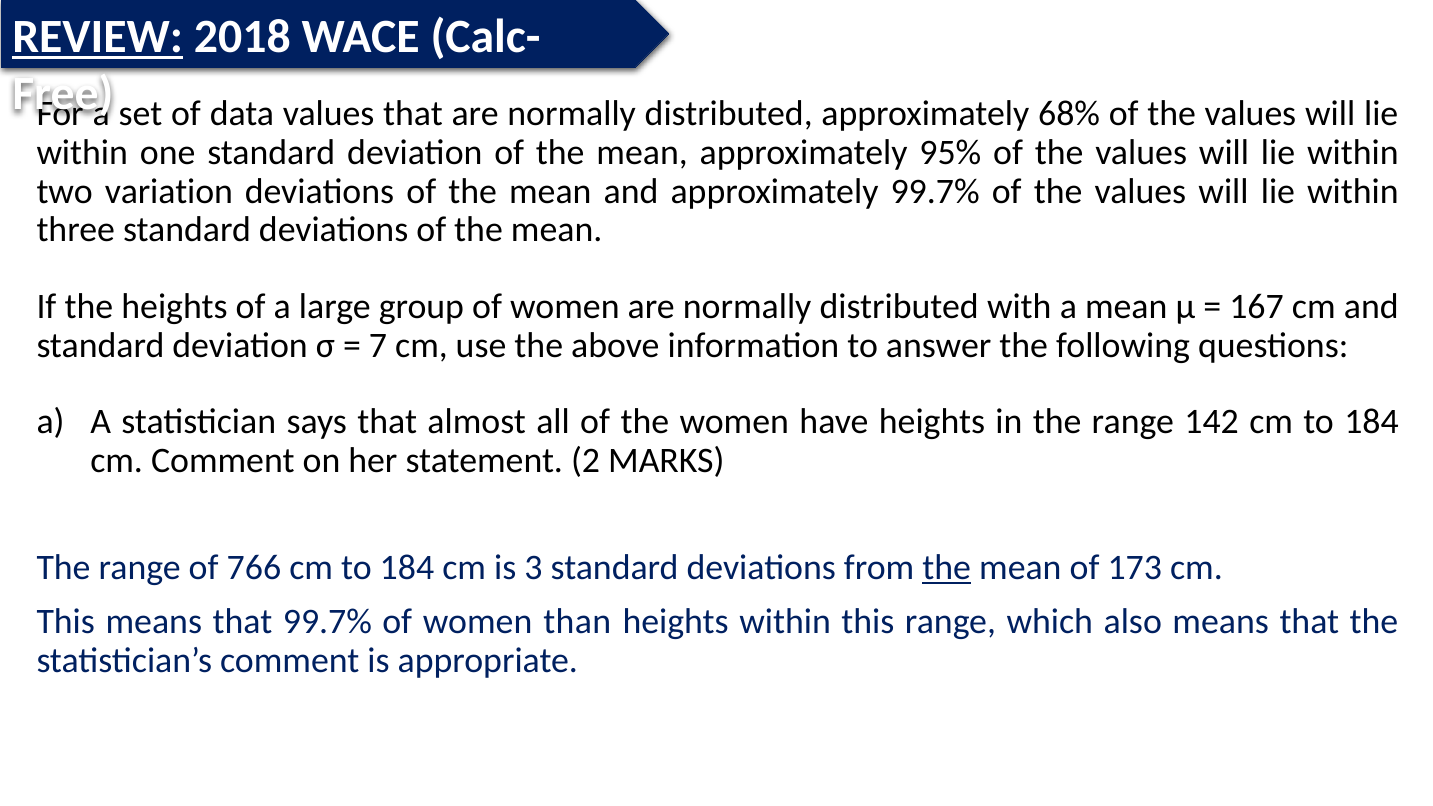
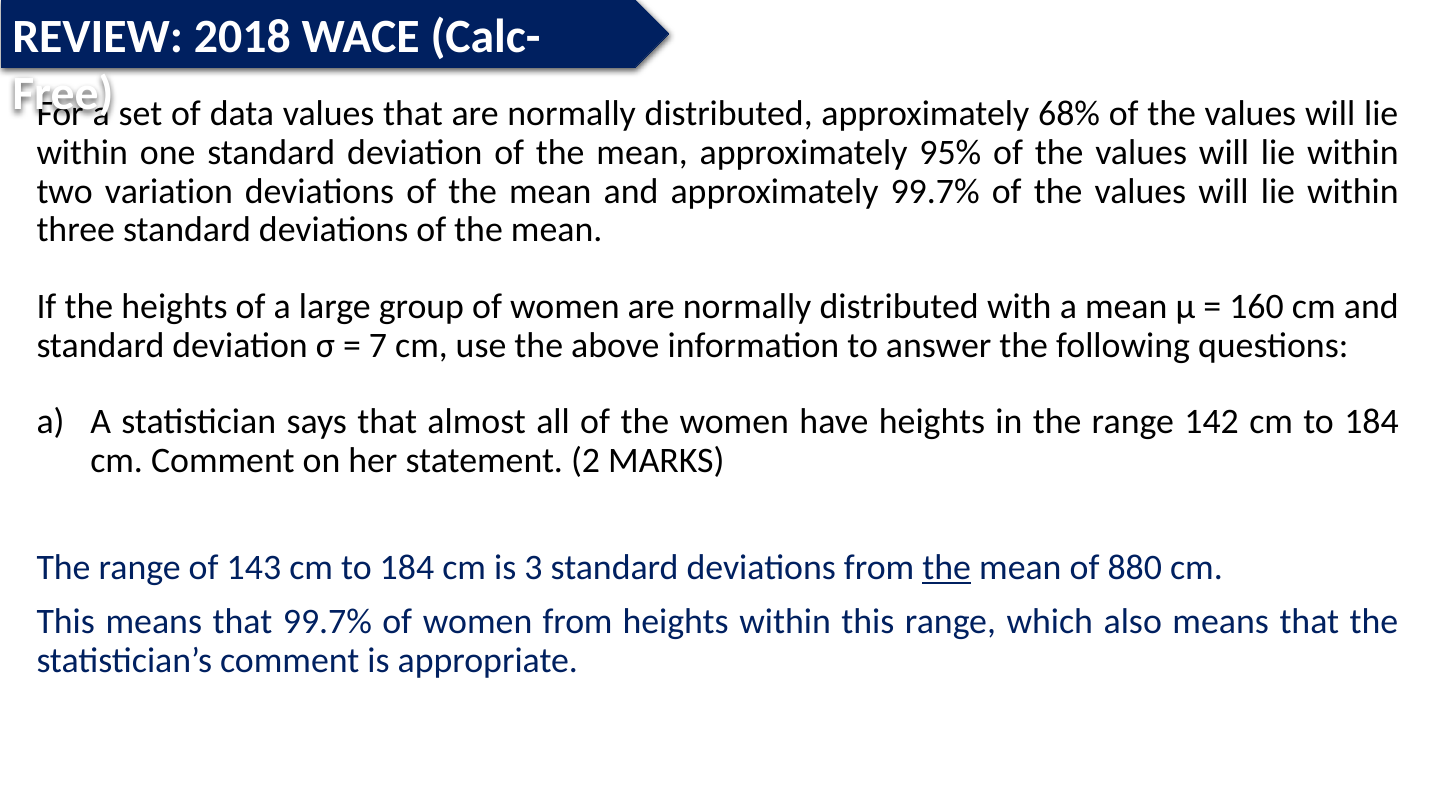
REVIEW underline: present -> none
167: 167 -> 160
766: 766 -> 143
173: 173 -> 880
women than: than -> from
